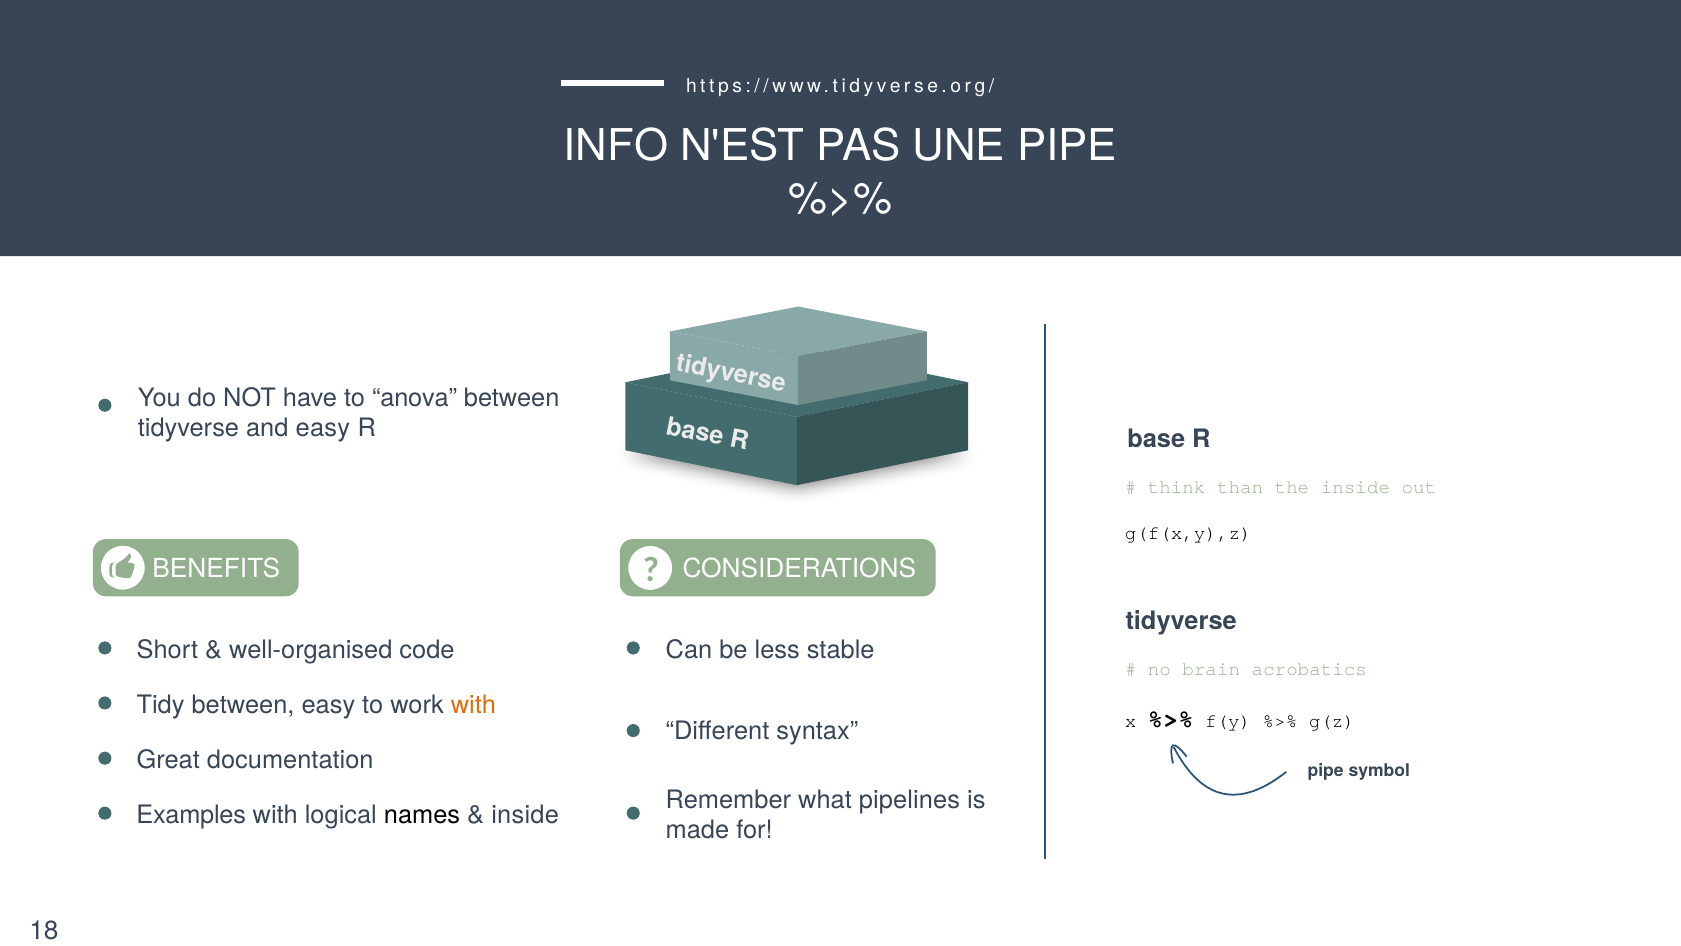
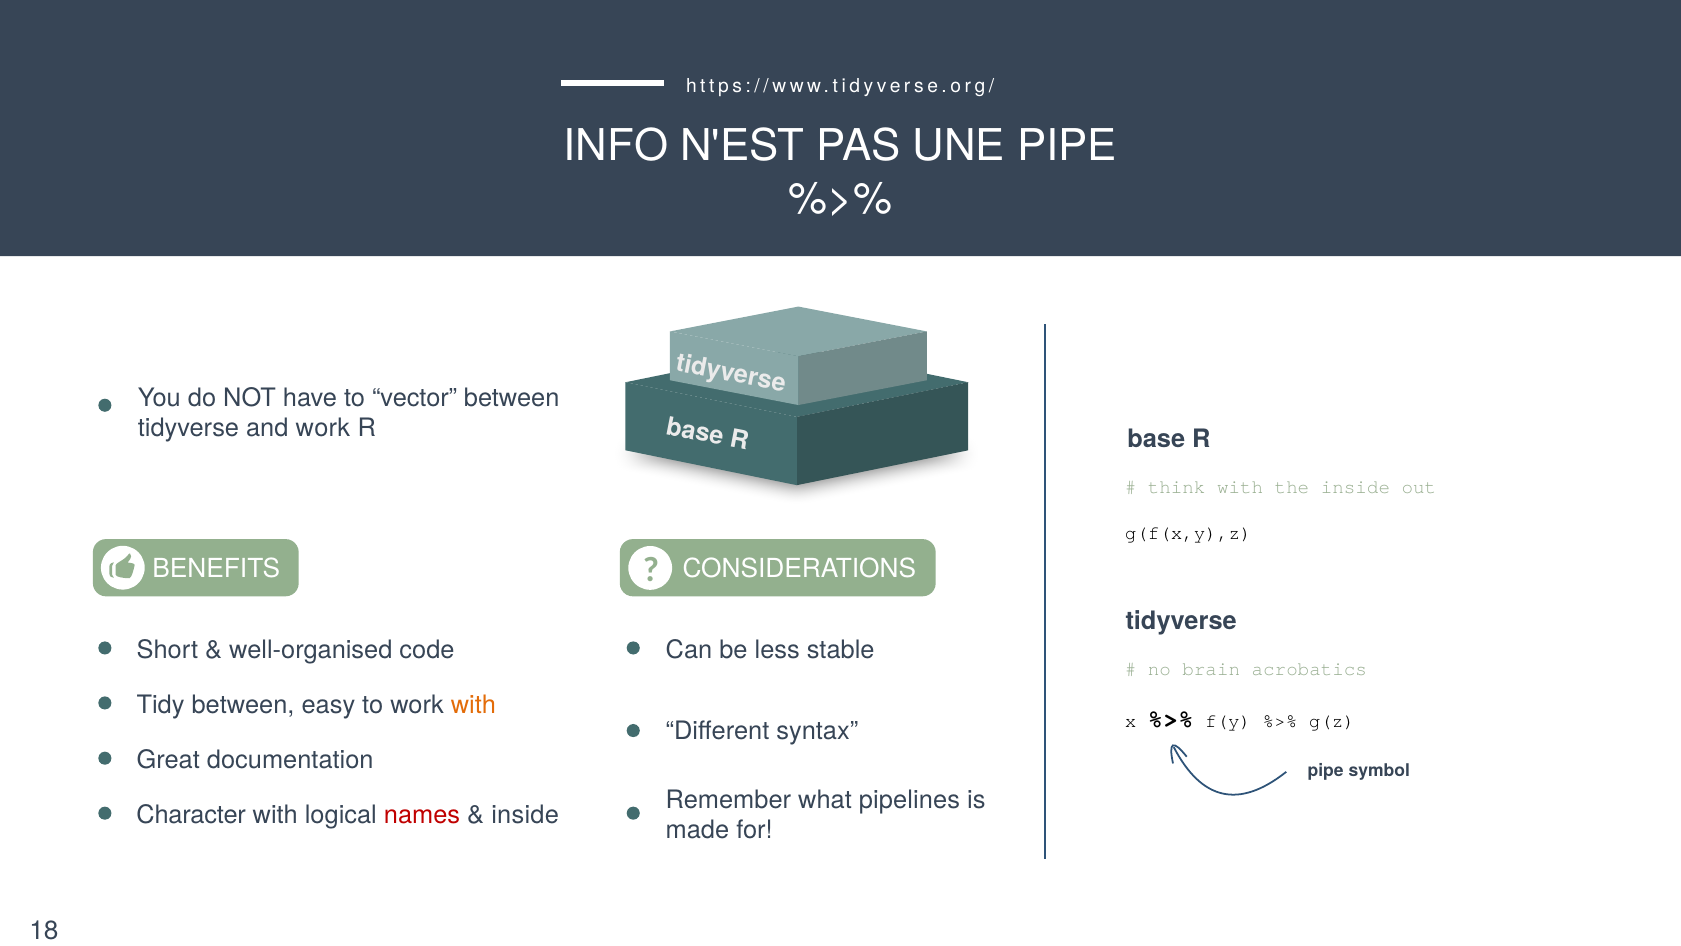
anova: anova -> vector
and easy: easy -> work
think than: than -> with
Examples: Examples -> Character
names colour: black -> red
